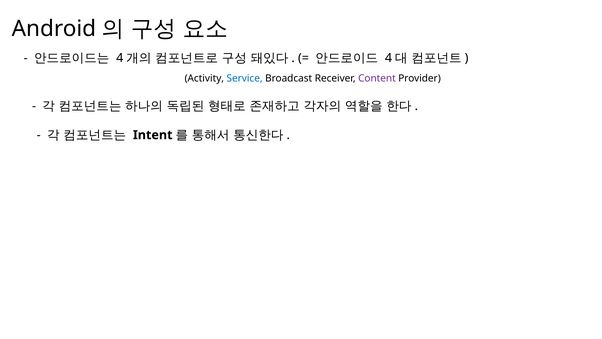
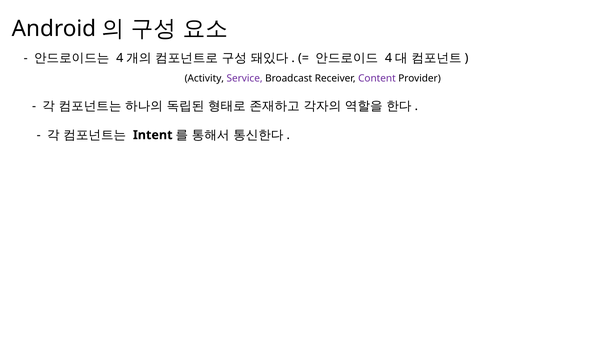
Service colour: blue -> purple
